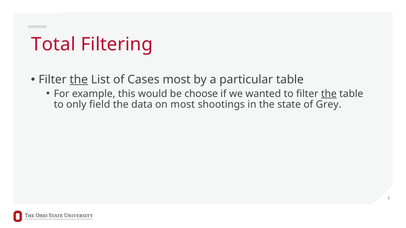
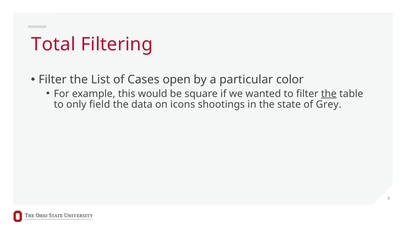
the at (79, 80) underline: present -> none
Cases most: most -> open
particular table: table -> color
choose: choose -> square
on most: most -> icons
